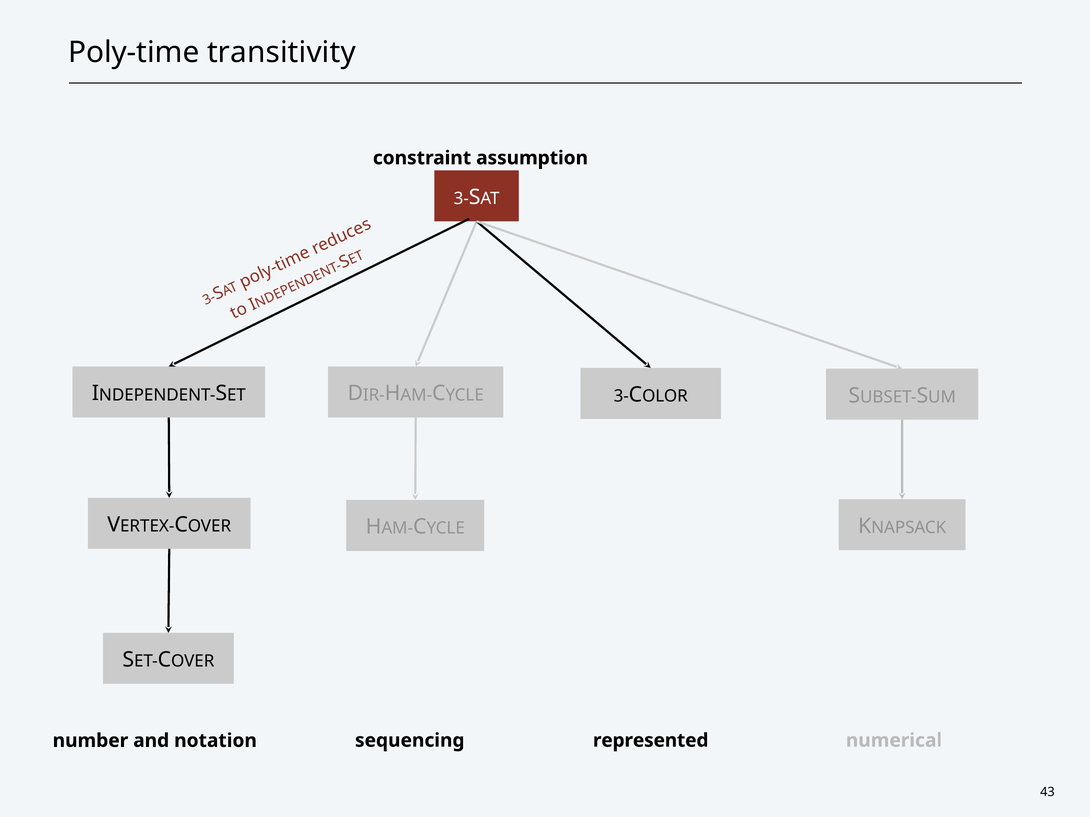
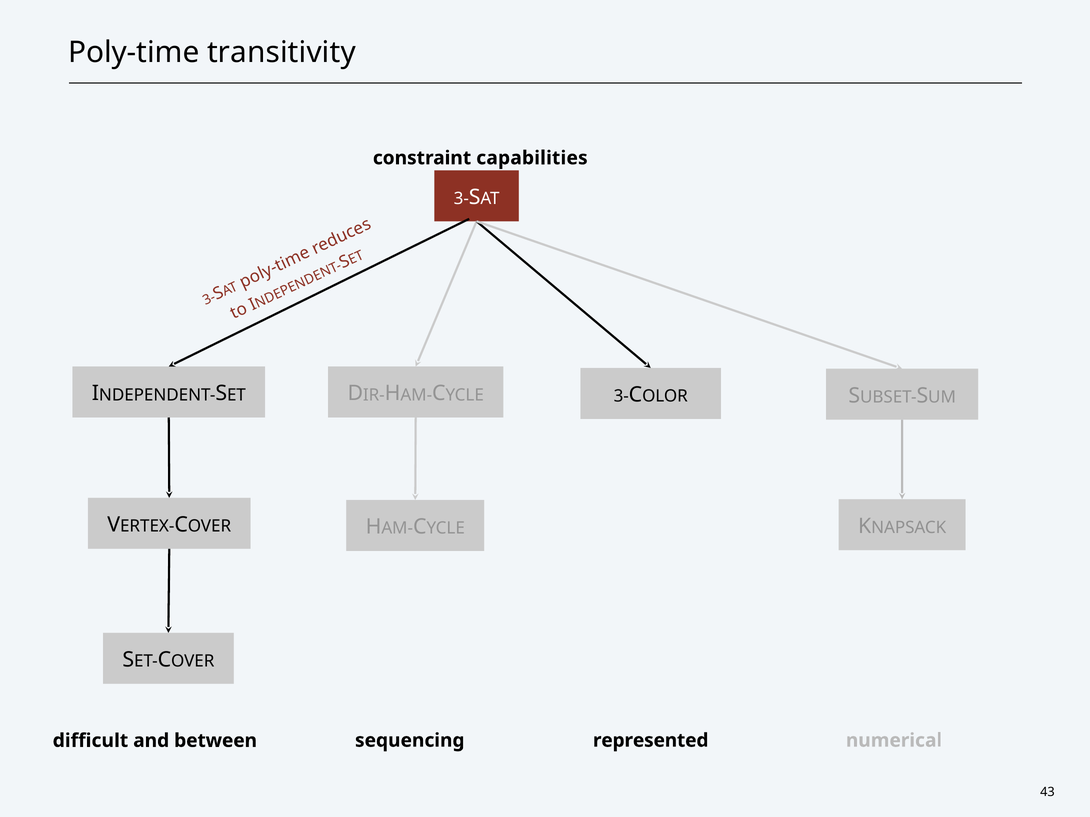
assumption: assumption -> capabilities
number: number -> difficult
notation: notation -> between
